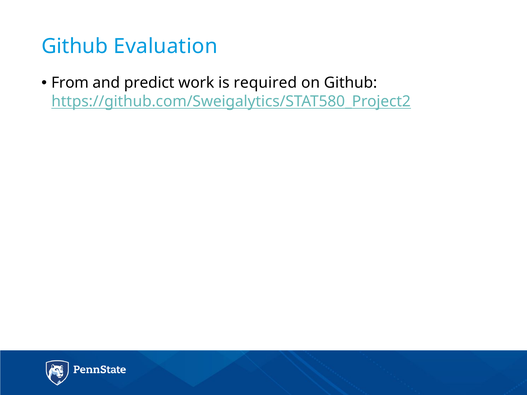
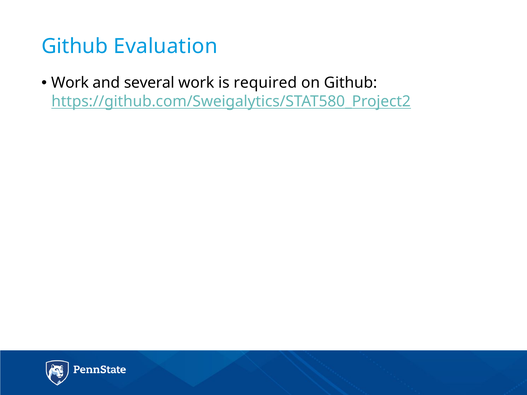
From at (70, 83): From -> Work
predict: predict -> several
